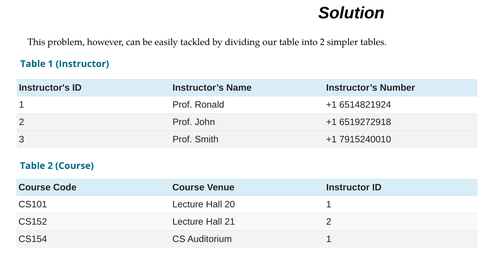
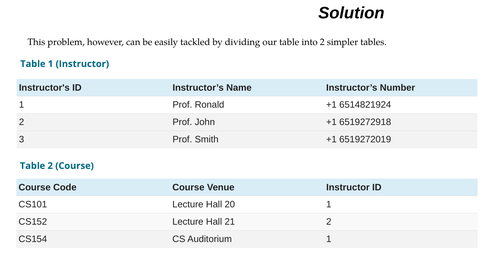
7915240010: 7915240010 -> 6519272019
